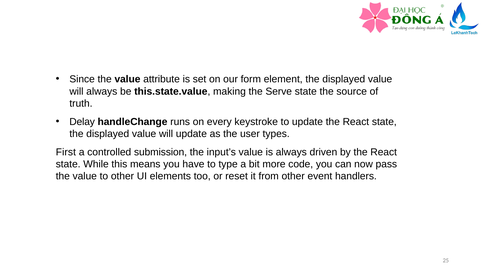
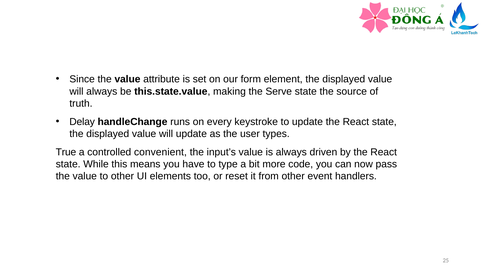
First: First -> True
submission: submission -> convenient
